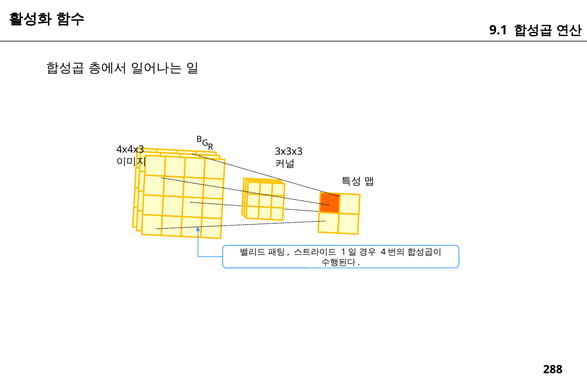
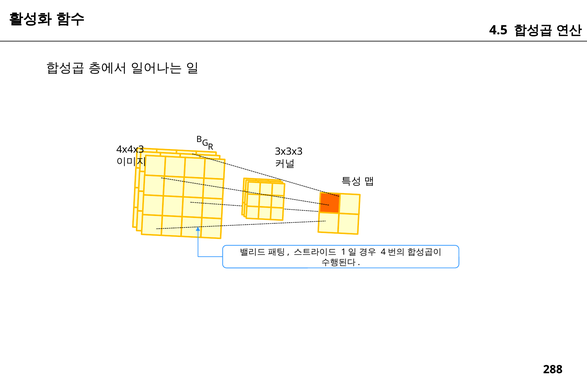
9.1: 9.1 -> 4.5
